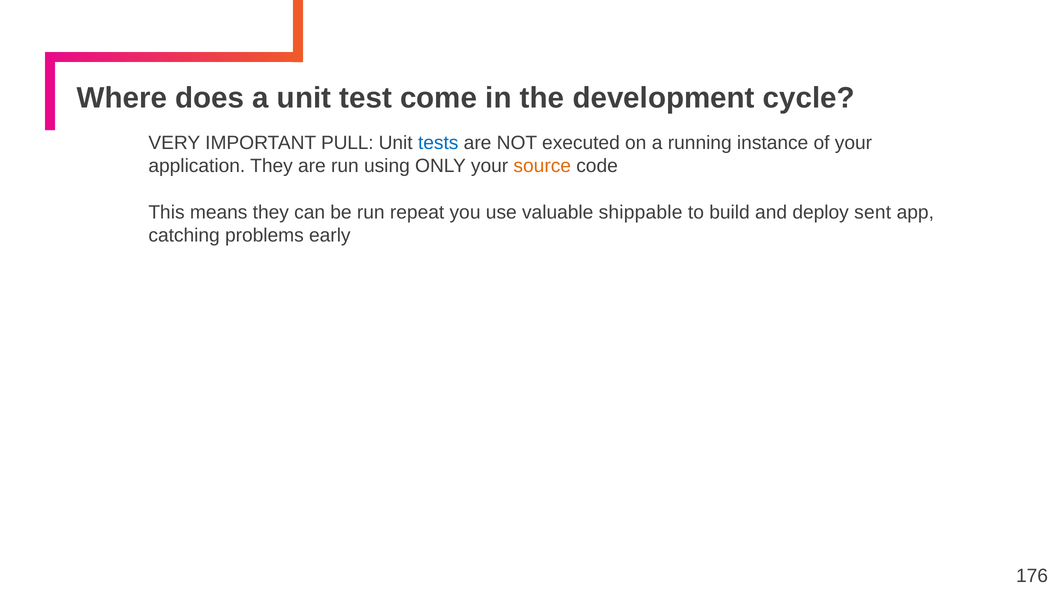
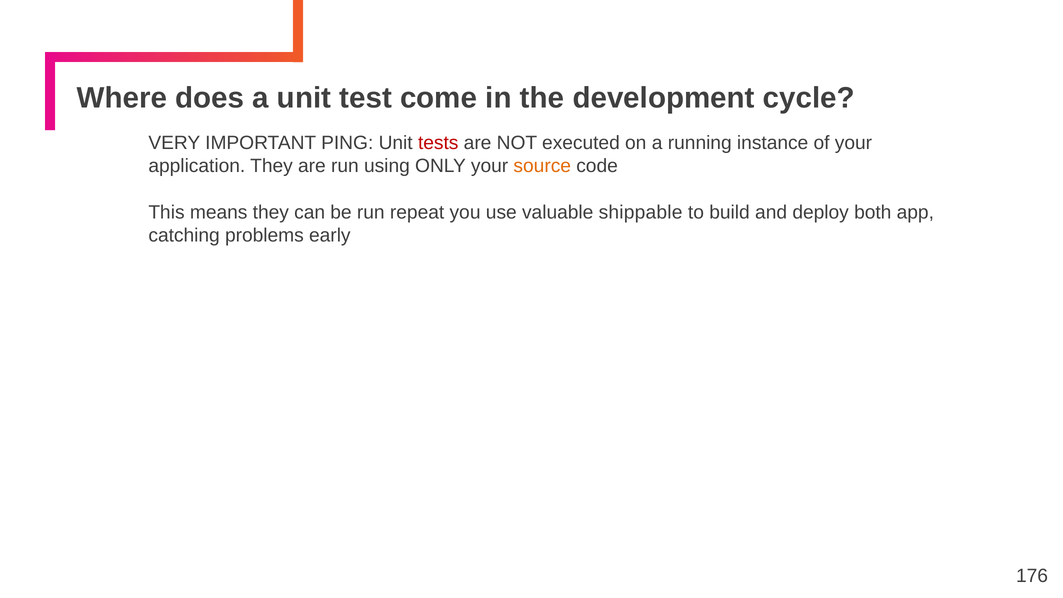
PULL: PULL -> PING
tests colour: blue -> red
sent: sent -> both
